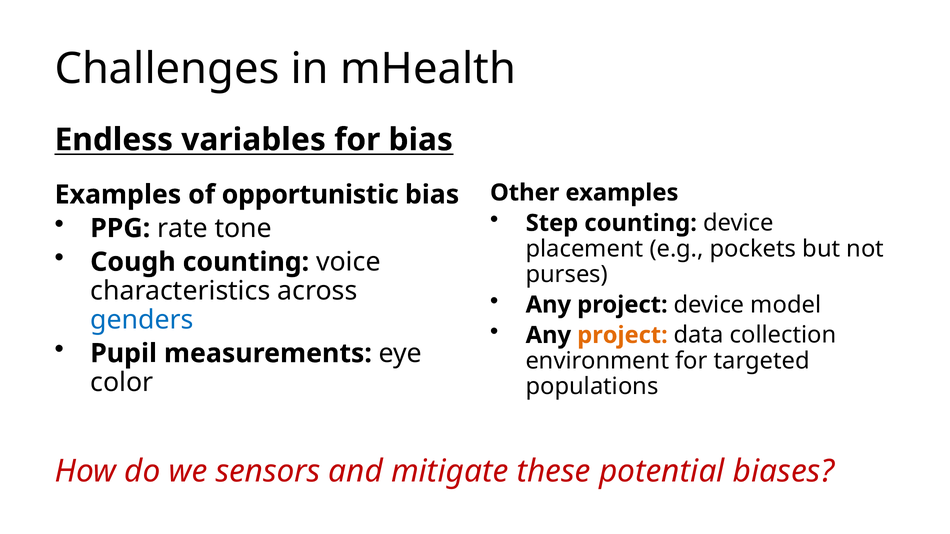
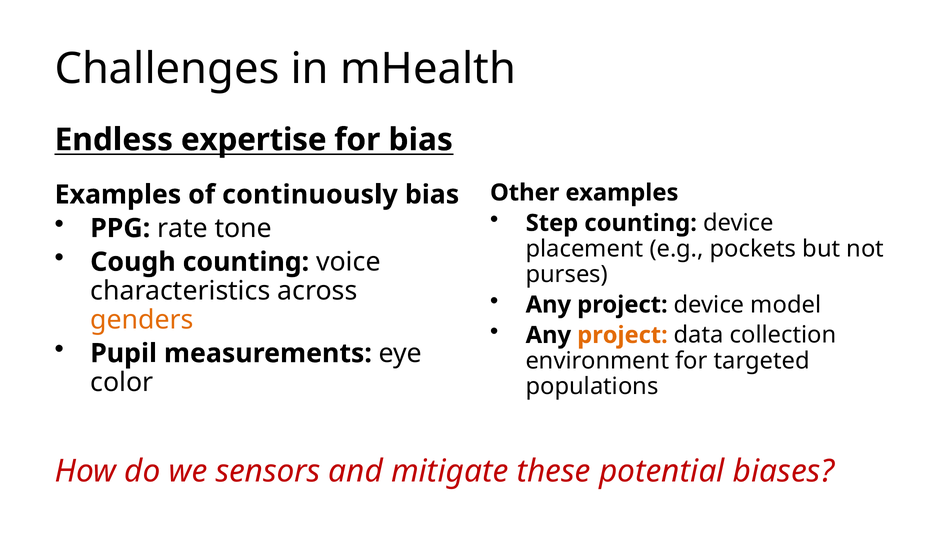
variables: variables -> expertise
opportunistic: opportunistic -> continuously
genders colour: blue -> orange
